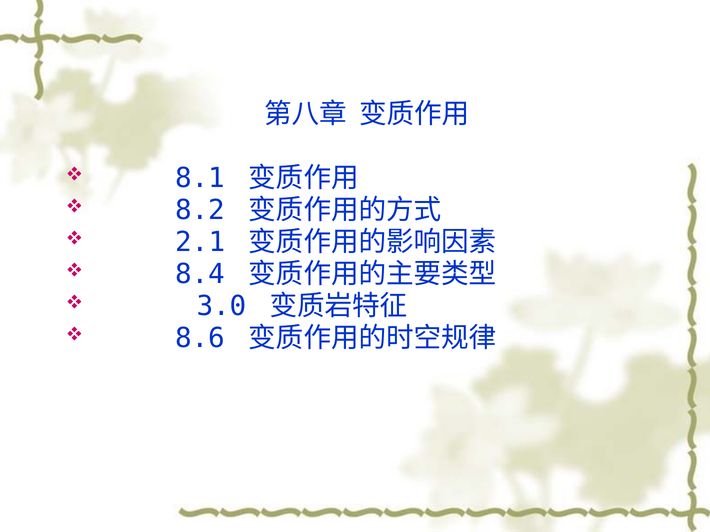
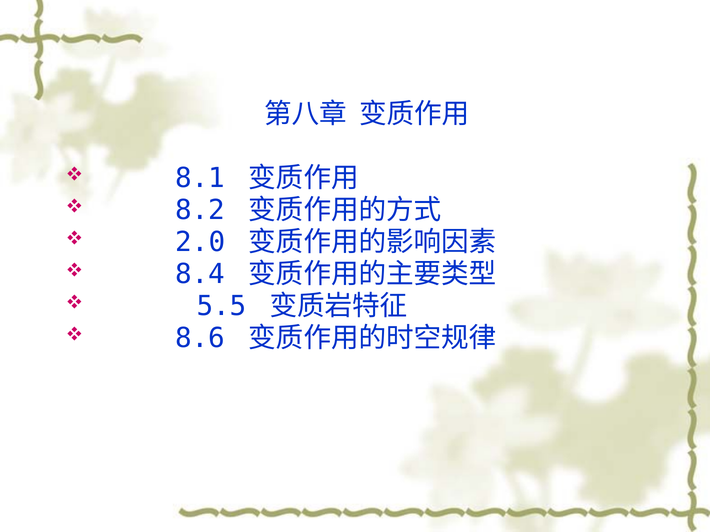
2.1: 2.1 -> 2.0
3.0: 3.0 -> 5.5
